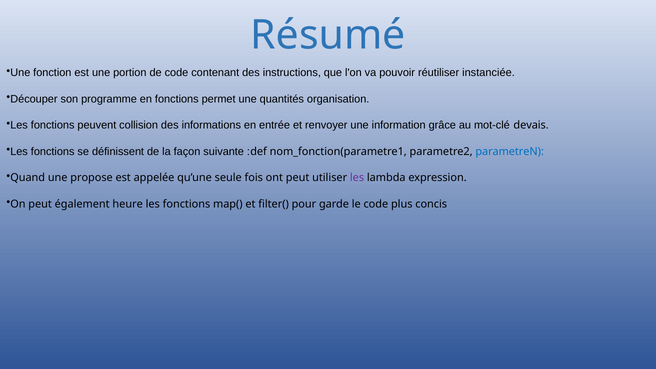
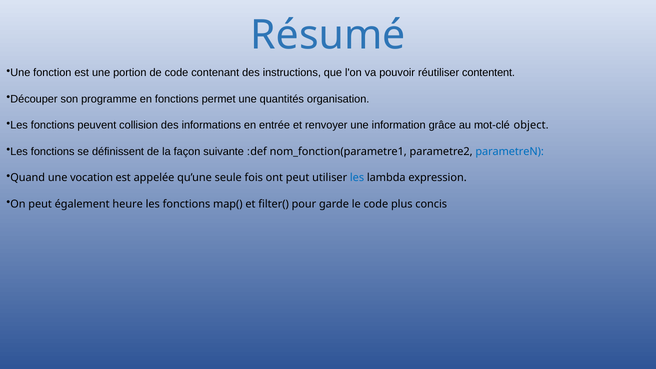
instanciée: instanciée -> contentent
devais: devais -> object
propose: propose -> vocation
les at (357, 178) colour: purple -> blue
